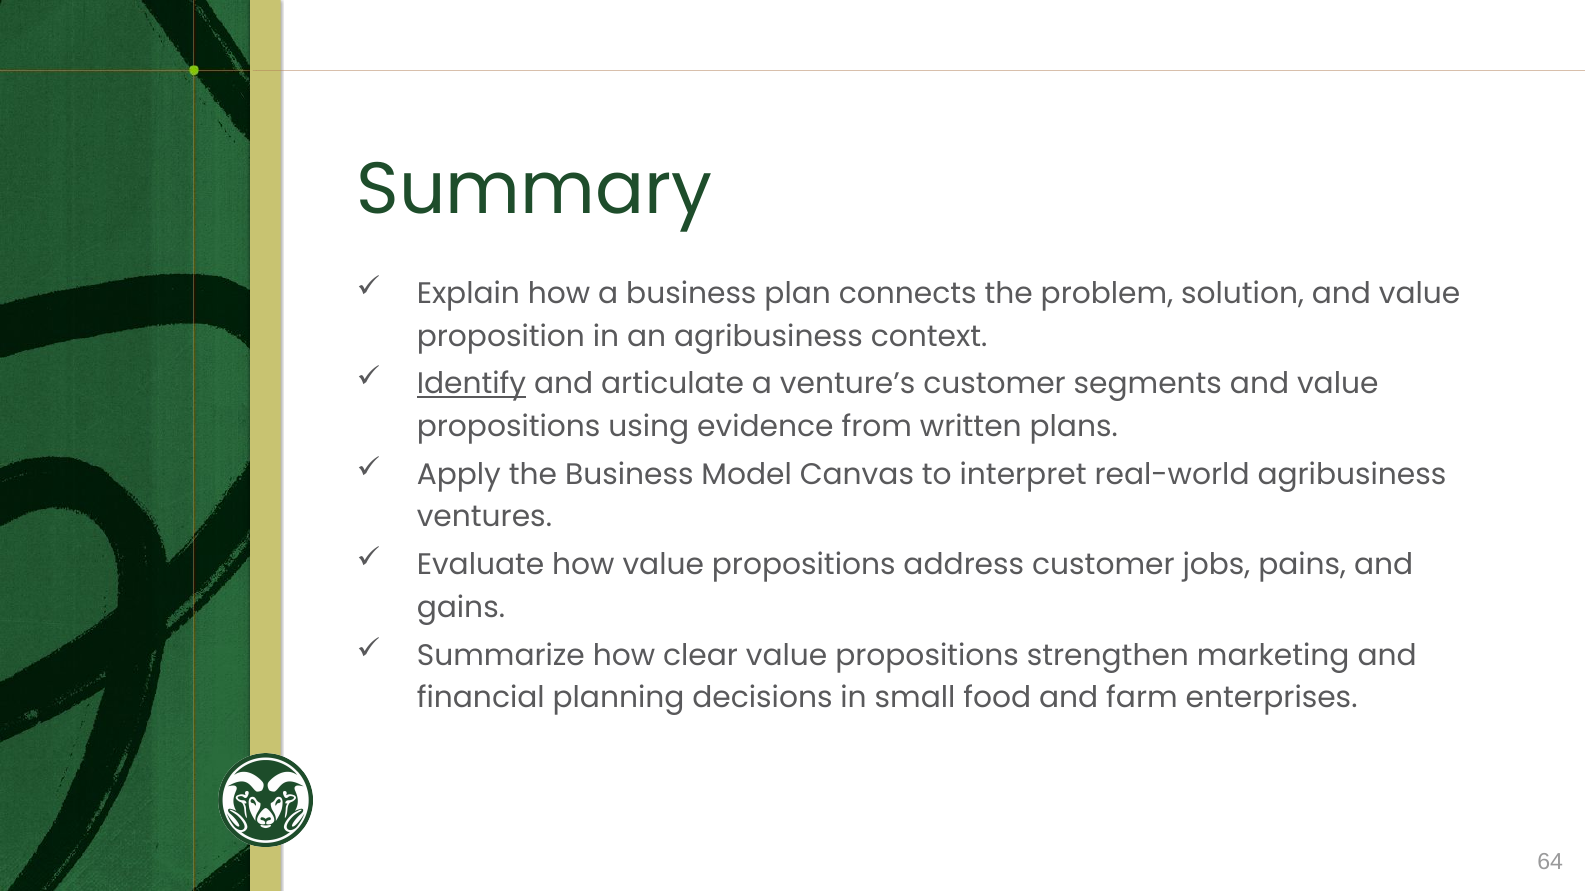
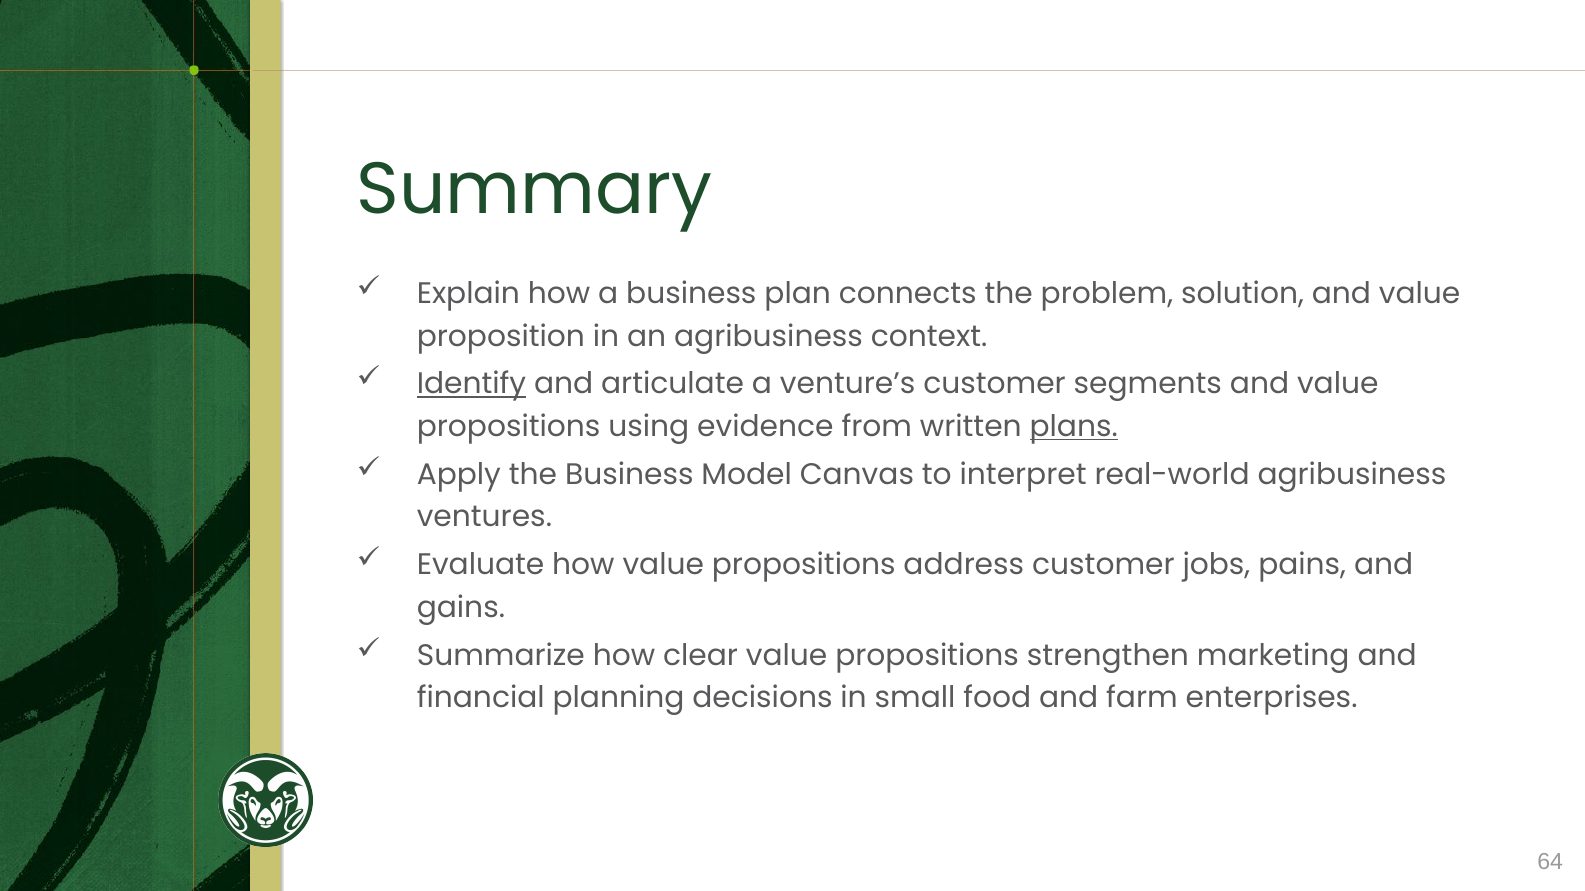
plans underline: none -> present
